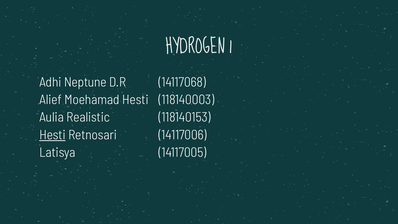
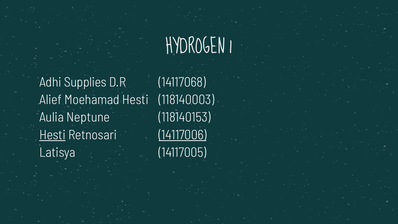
Neptune: Neptune -> Supplies
Realistic: Realistic -> Neptune
14117006 underline: none -> present
